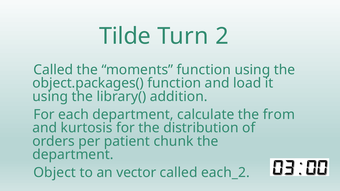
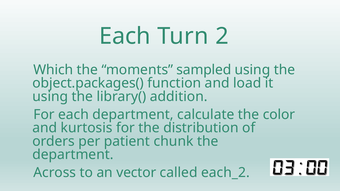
Tilde at (125, 36): Tilde -> Each
Called at (53, 70): Called -> Which
moments function: function -> sampled
from: from -> color
Object: Object -> Across
